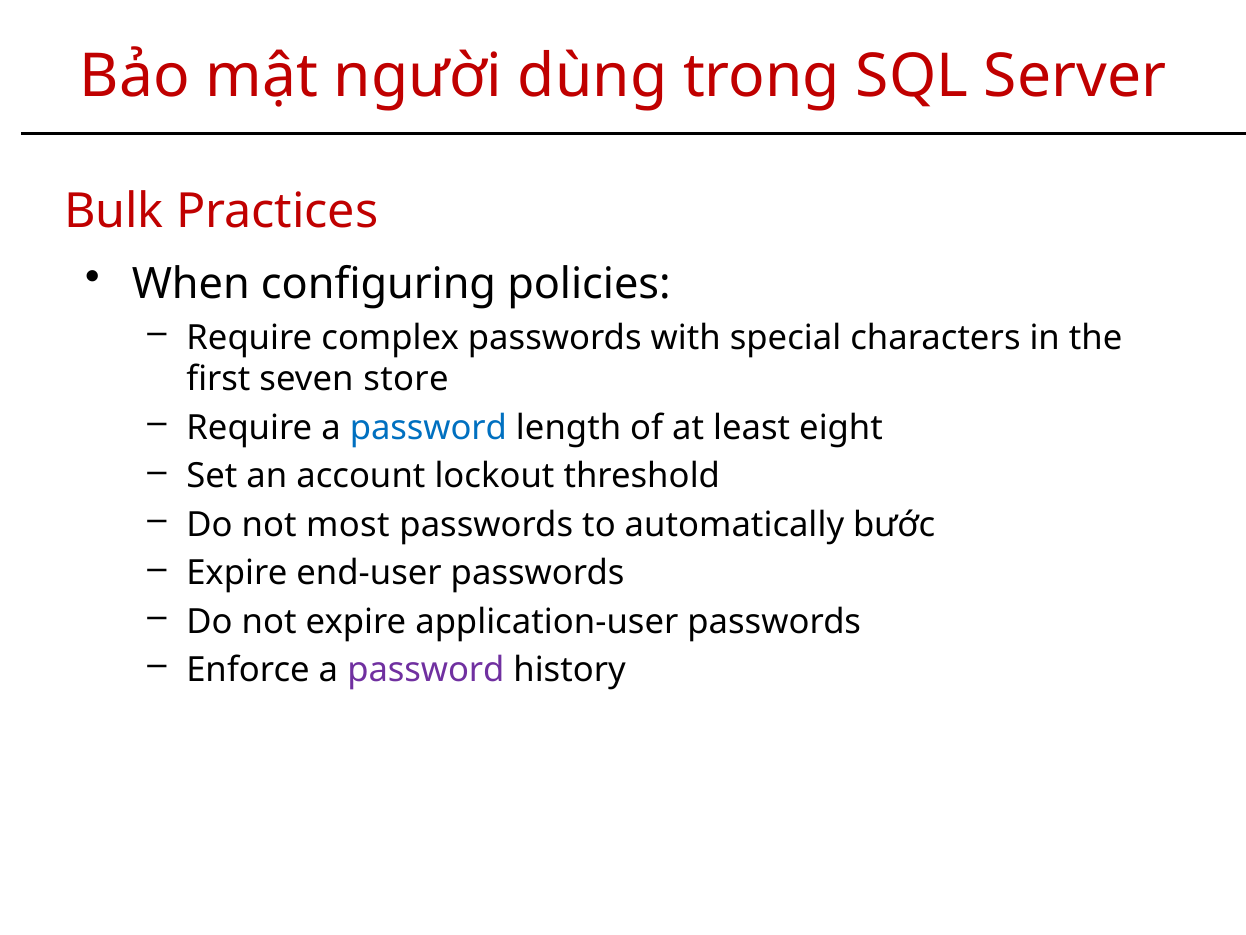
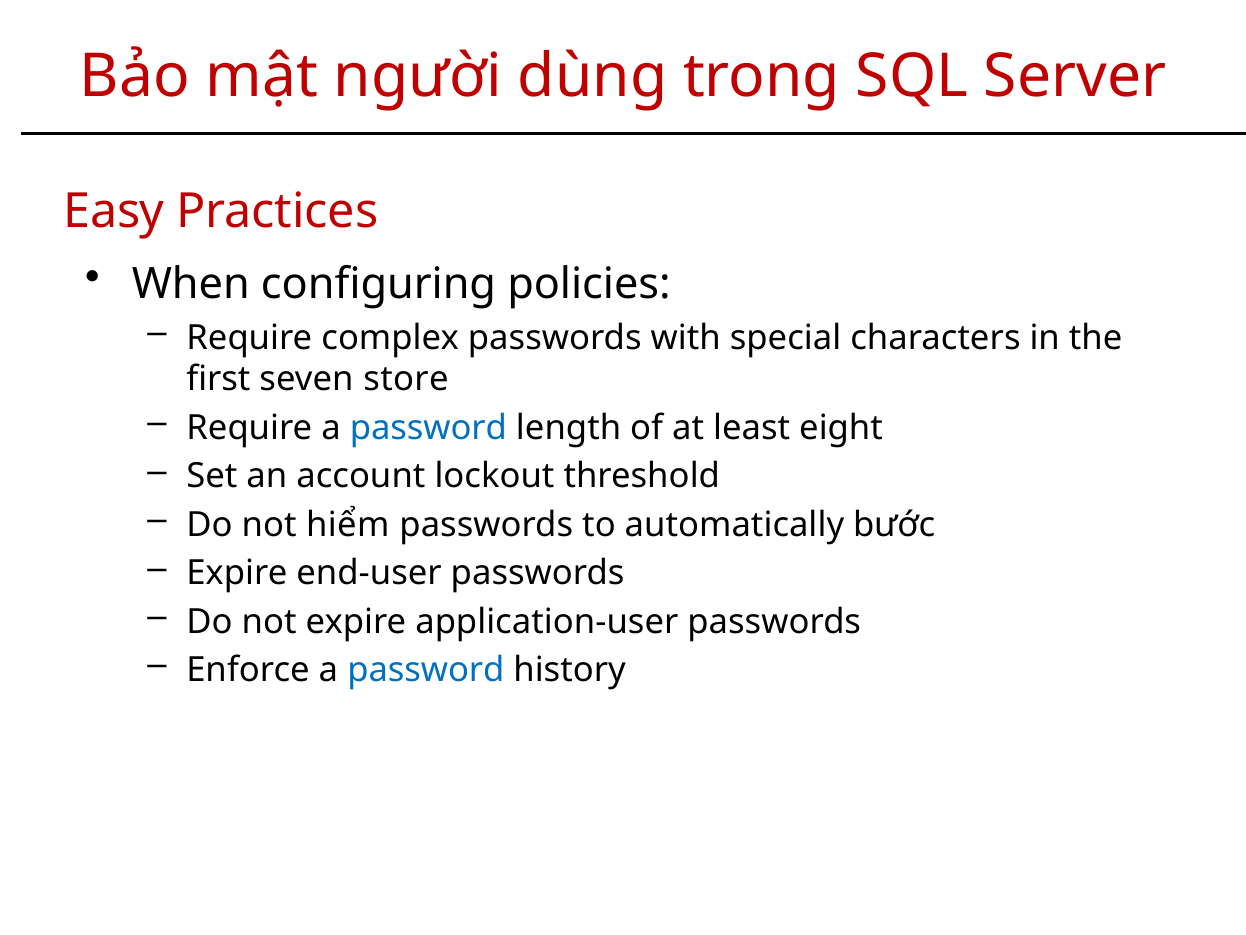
Bulk: Bulk -> Easy
most: most -> hiểm
password at (426, 670) colour: purple -> blue
